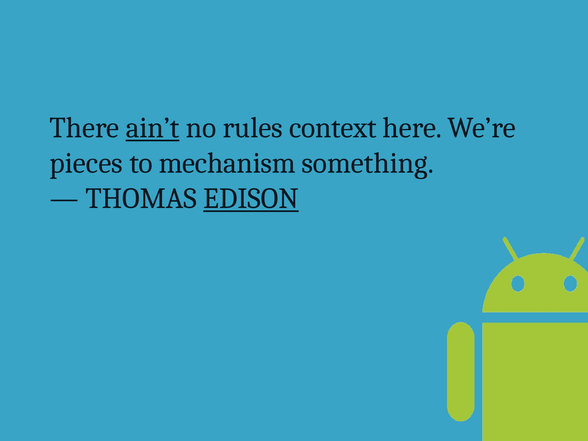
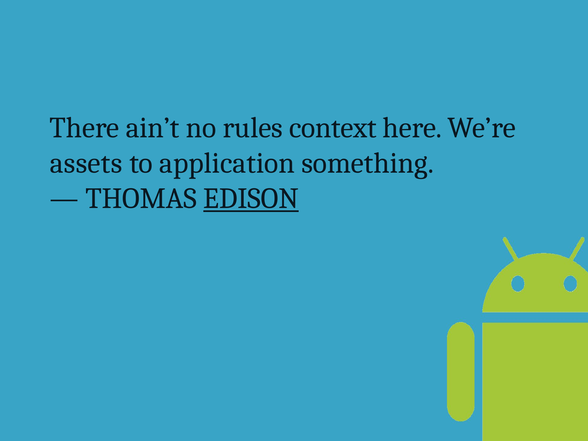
ain’t underline: present -> none
pieces: pieces -> assets
mechanism: mechanism -> application
